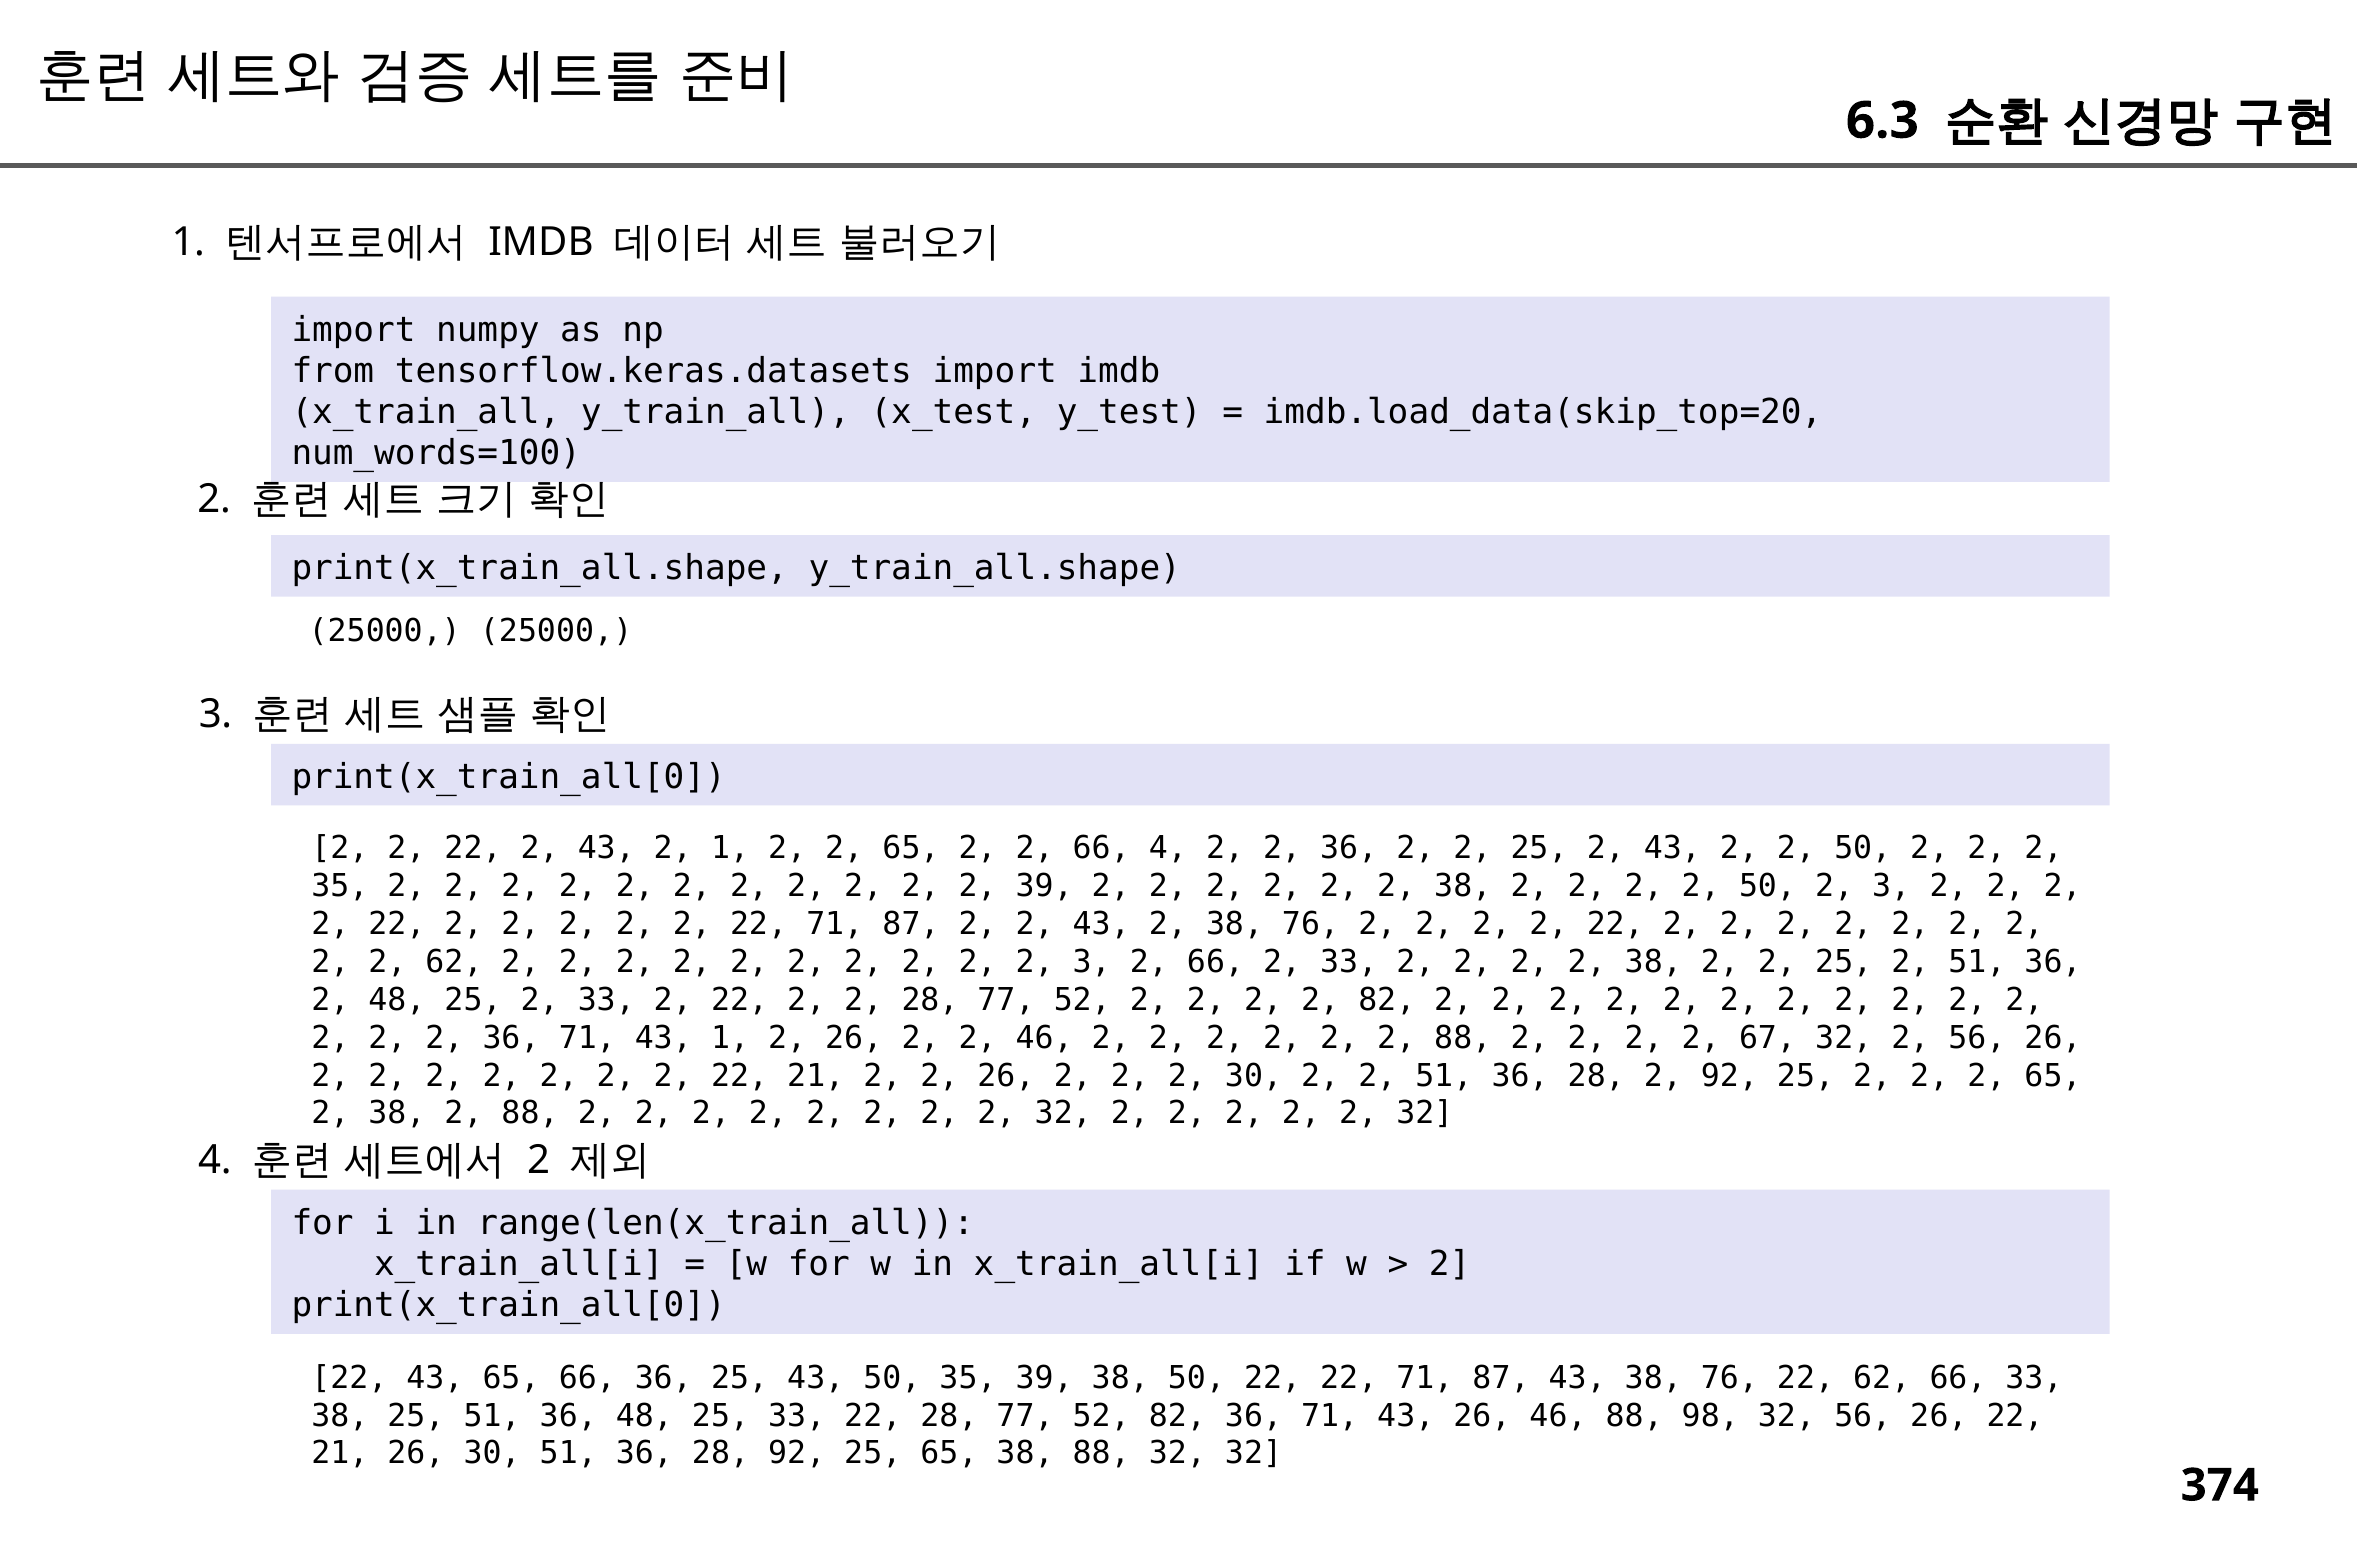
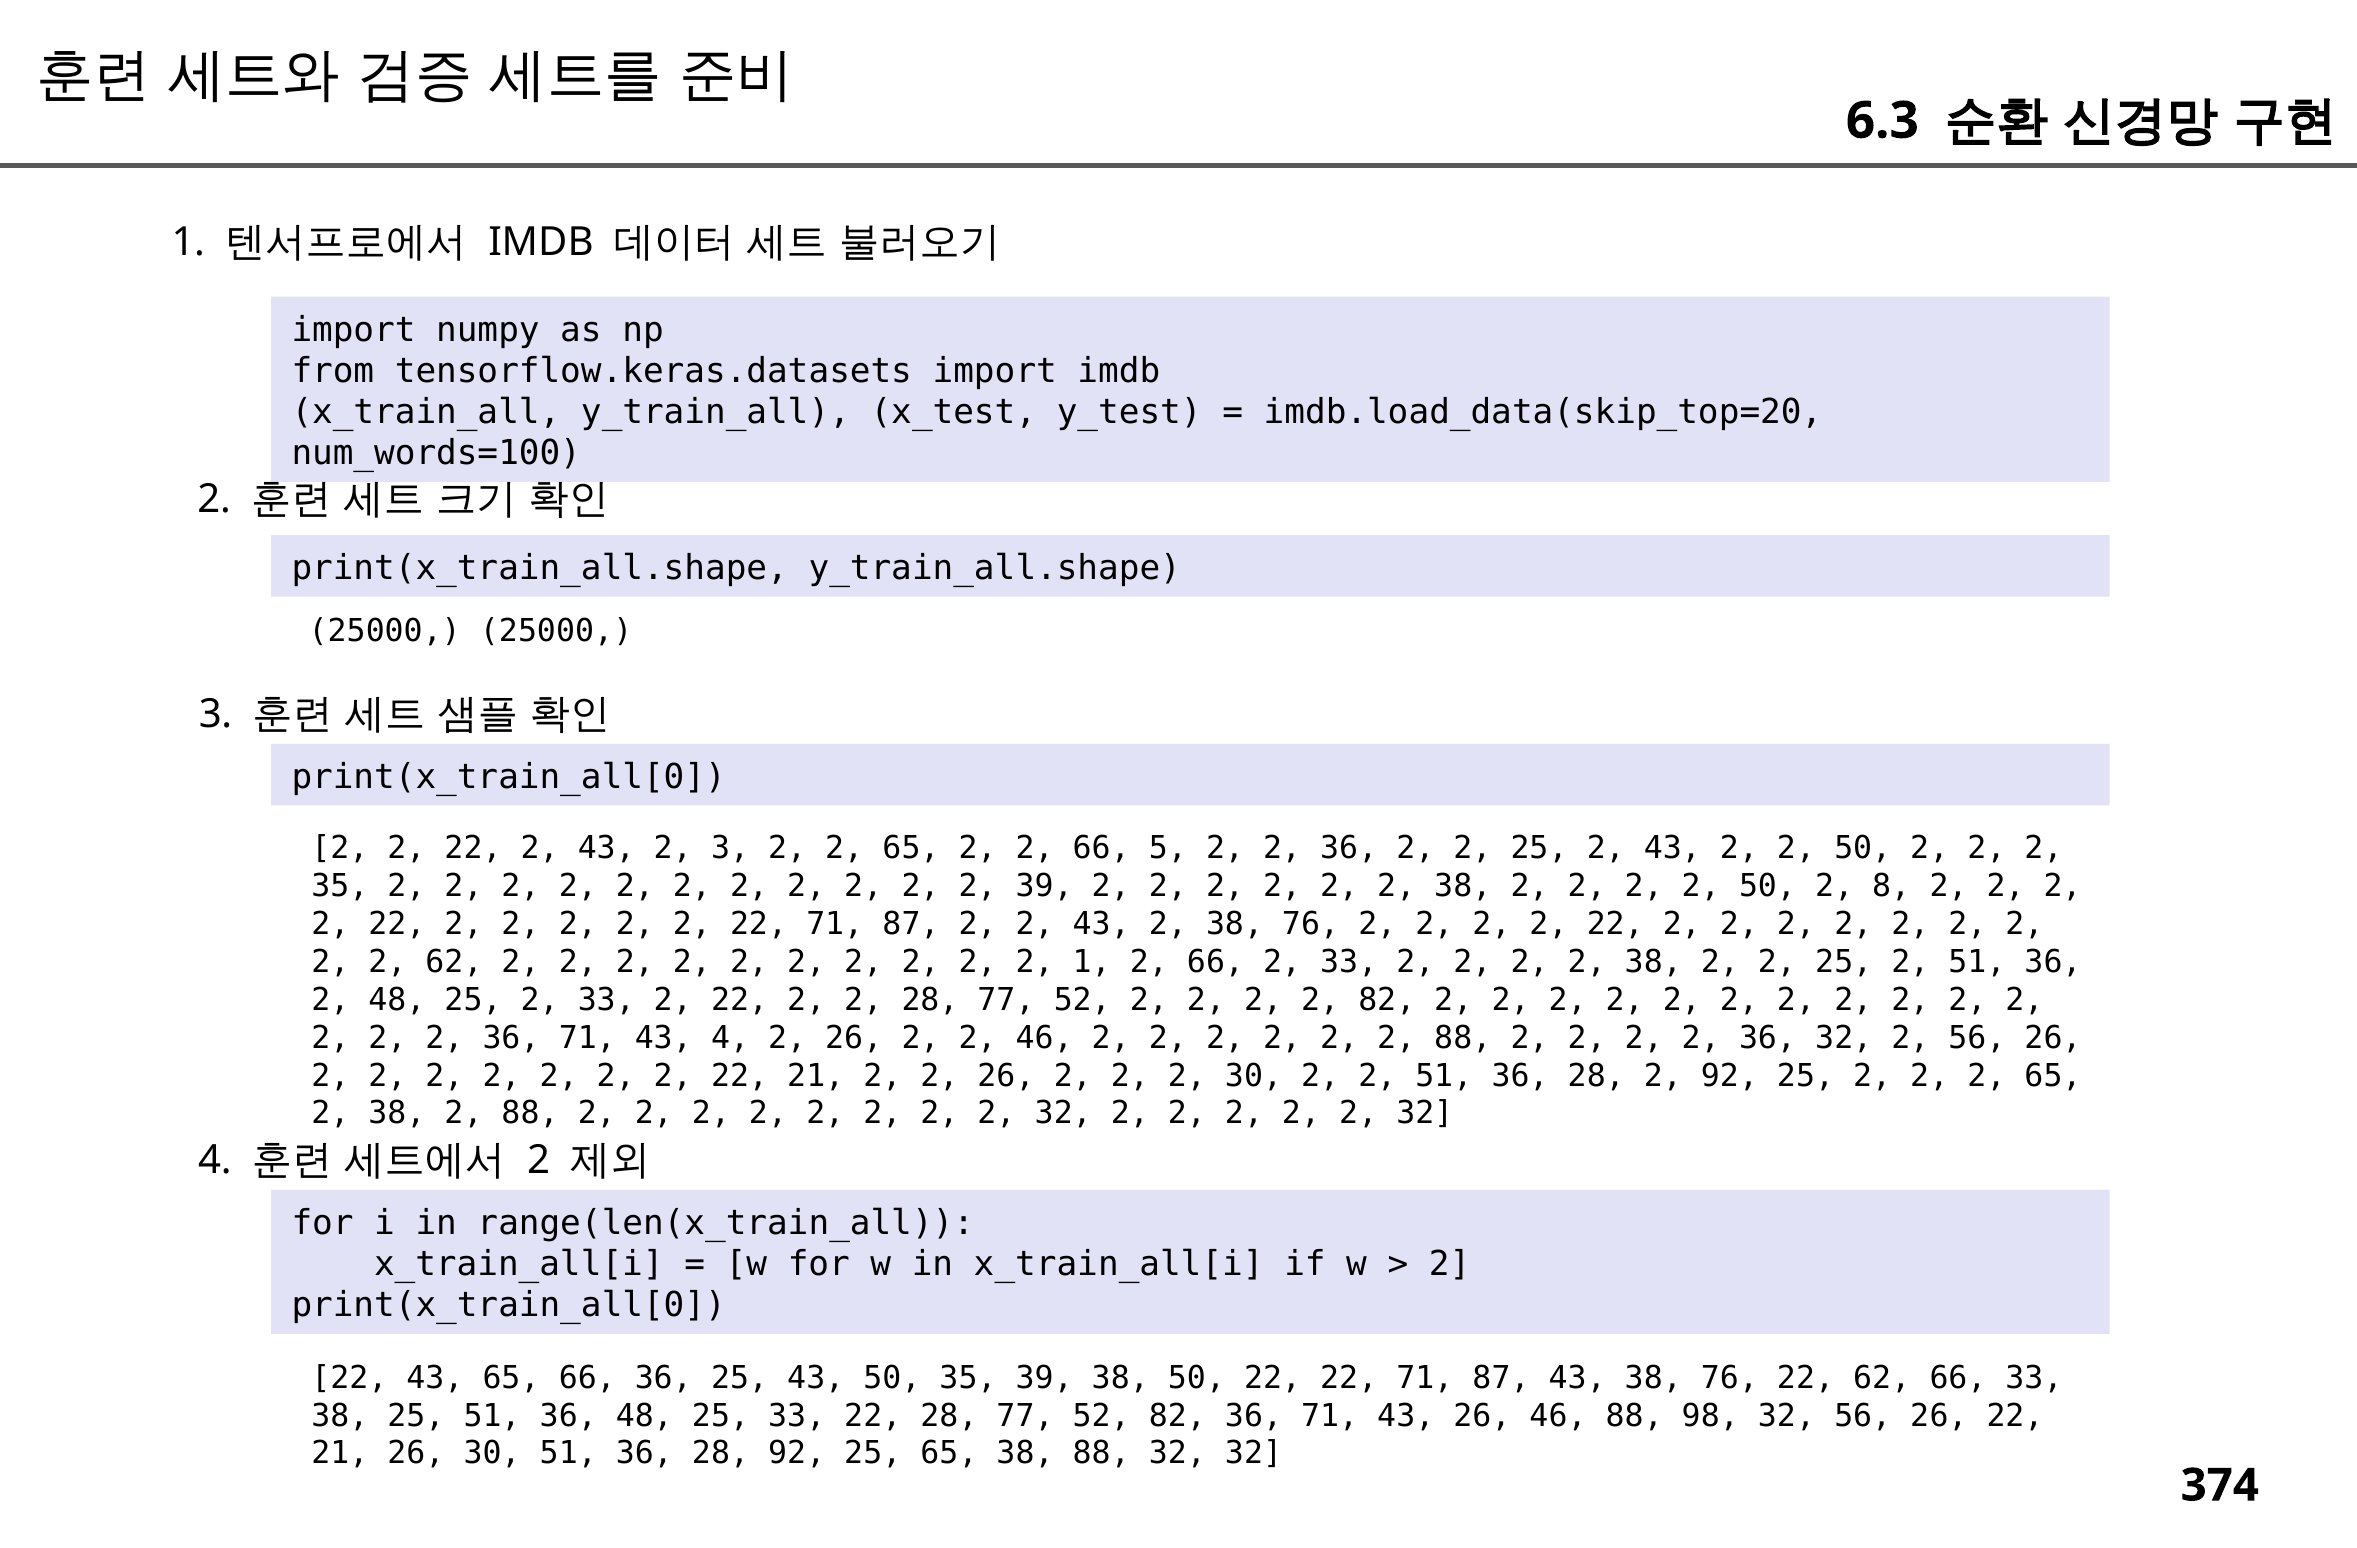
2 1: 1 -> 3
66 4: 4 -> 5
50 2 3: 3 -> 8
2 2 3: 3 -> 1
43 1: 1 -> 4
67 at (1767, 1038): 67 -> 36
